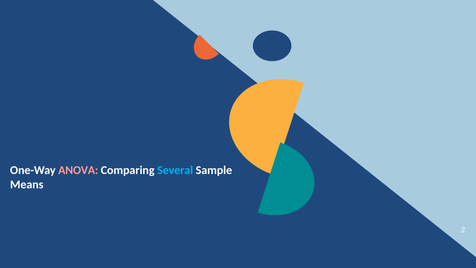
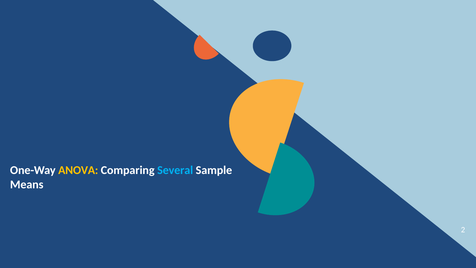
ANOVA colour: pink -> yellow
